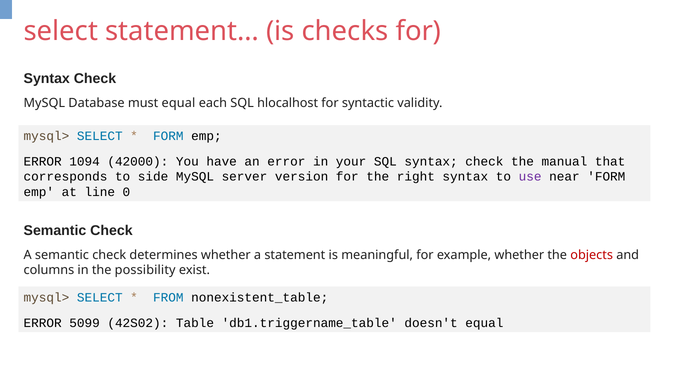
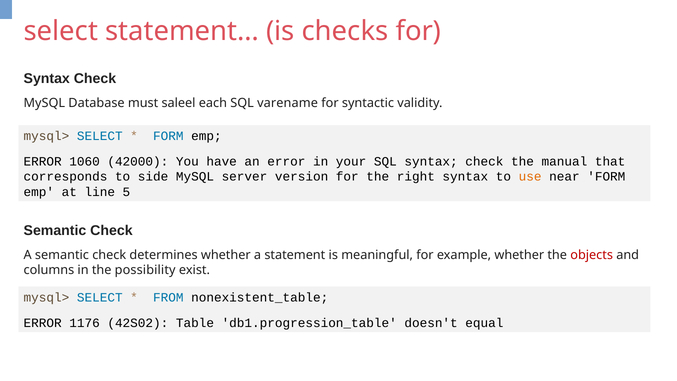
must equal: equal -> saleel
hlocalhost: hlocalhost -> varename
1094: 1094 -> 1060
use colour: purple -> orange
0: 0 -> 5
5099: 5099 -> 1176
db1.triggername_table: db1.triggername_table -> db1.progression_table
